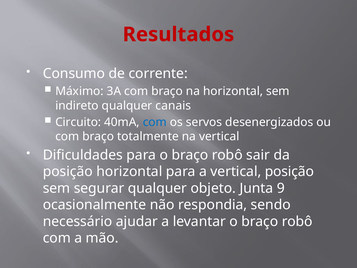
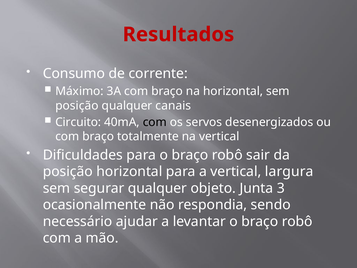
indireto at (77, 105): indireto -> posição
com at (155, 122) colour: blue -> black
vertical posição: posição -> largura
9: 9 -> 3
